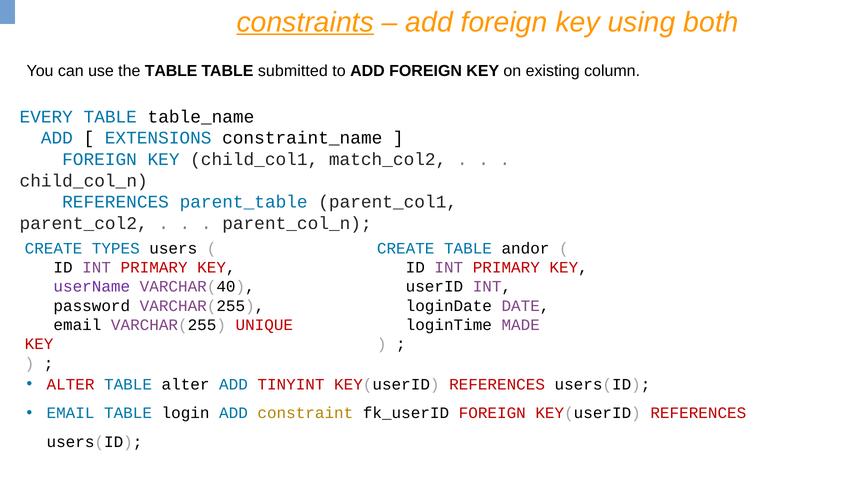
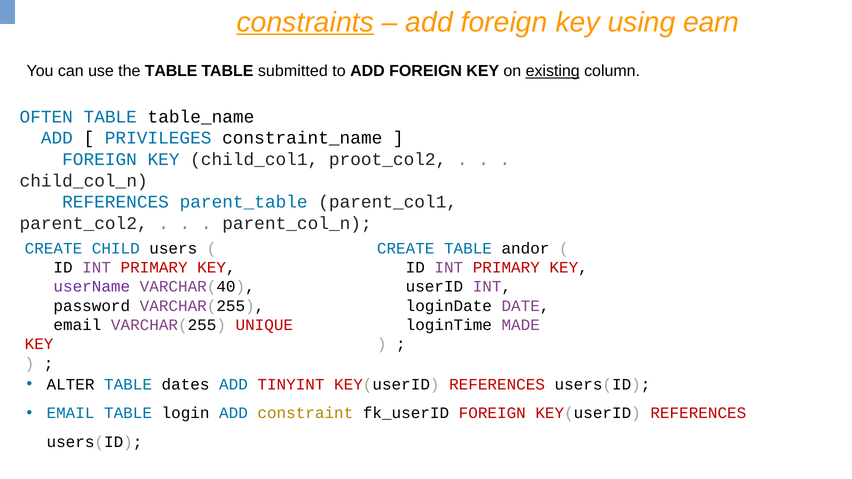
both: both -> earn
existing underline: none -> present
EVERY: EVERY -> OFTEN
EXTENSIONS: EXTENSIONS -> PRIVILEGES
match_col2: match_col2 -> proot_col2
TYPES: TYPES -> CHILD
ALTER at (71, 385) colour: red -> black
TABLE alter: alter -> dates
